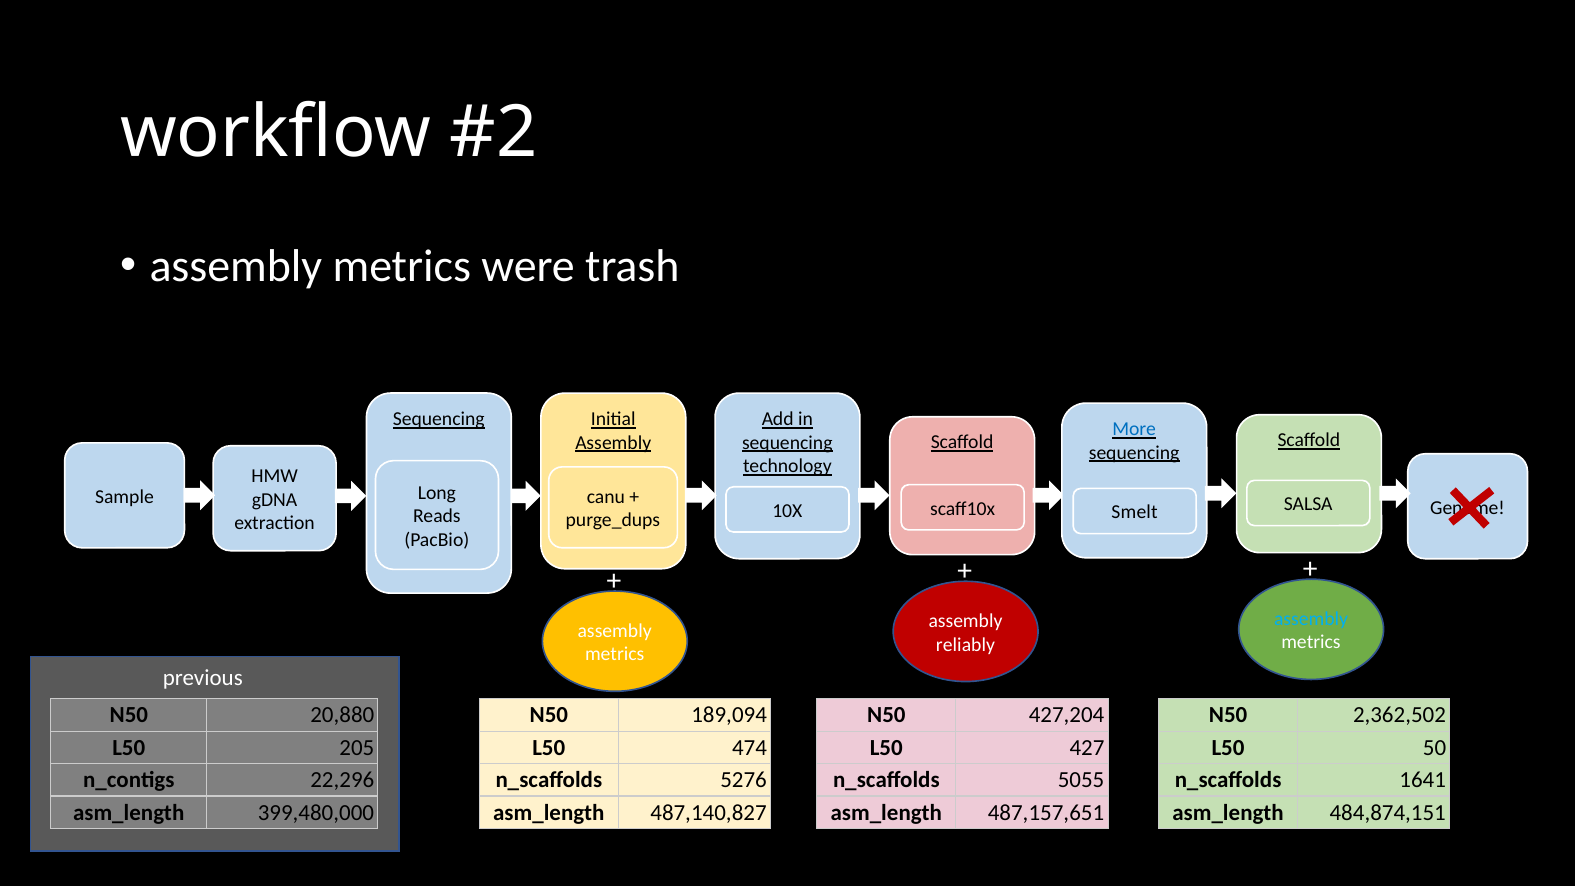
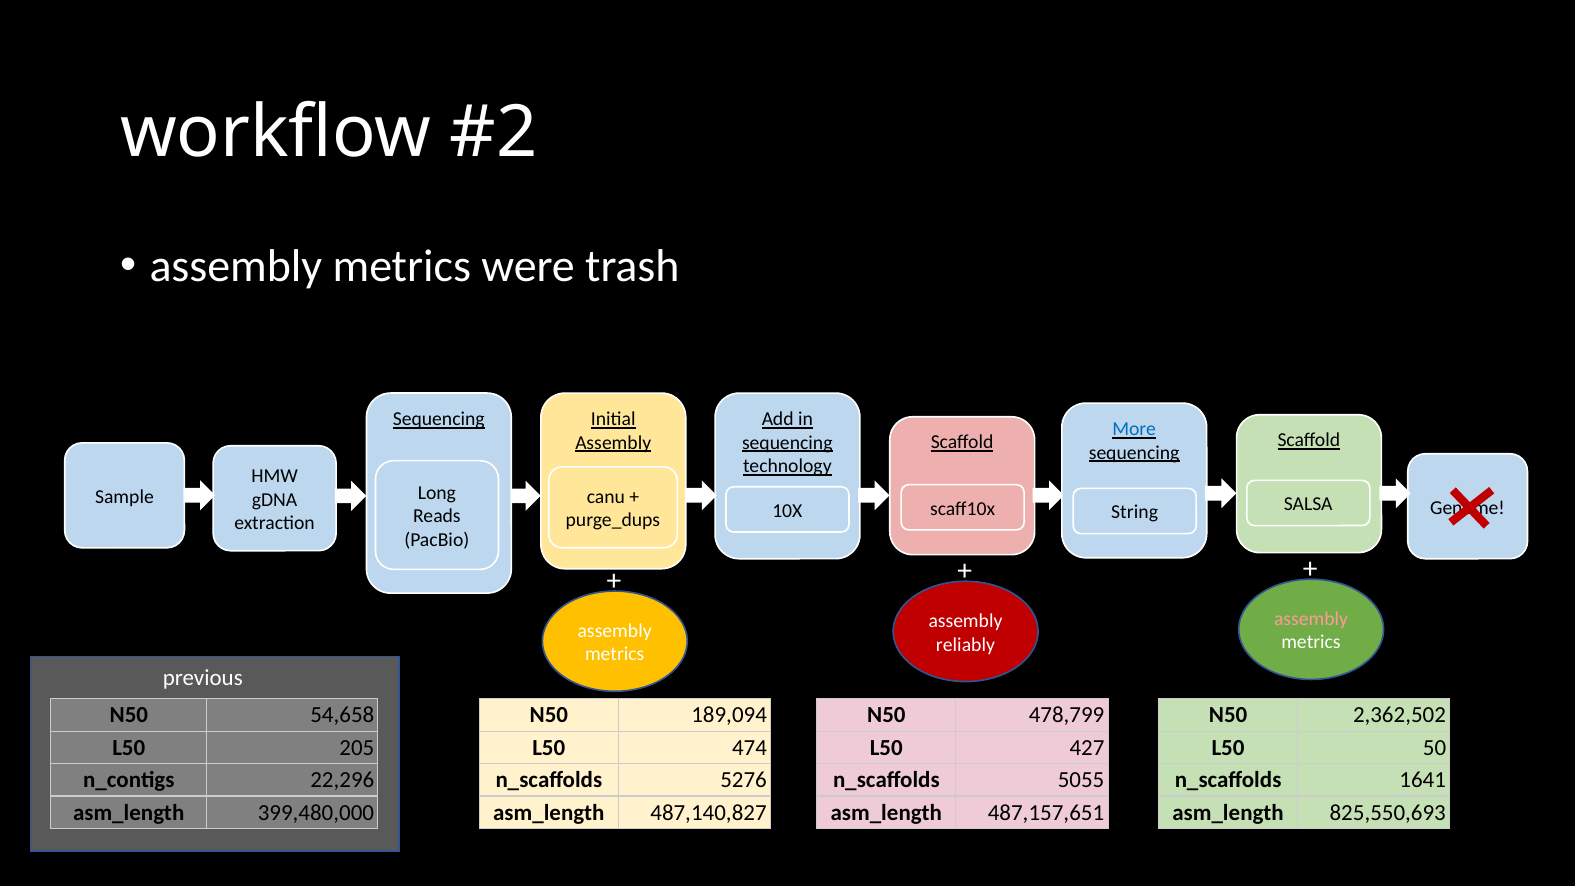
Smelt: Smelt -> String
assembly at (1311, 619) colour: light blue -> pink
20,880: 20,880 -> 54,658
427,204: 427,204 -> 478,799
484,874,151: 484,874,151 -> 825,550,693
